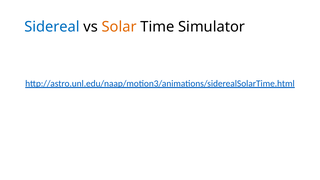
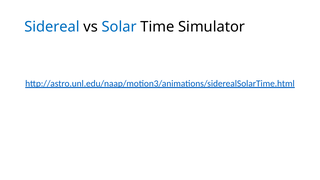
Solar colour: orange -> blue
